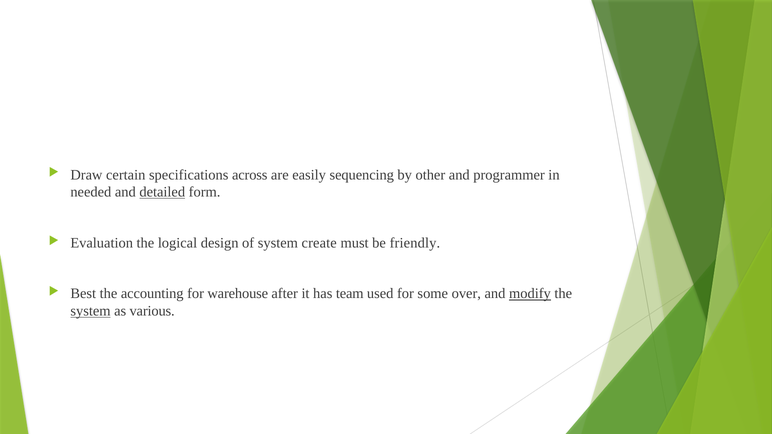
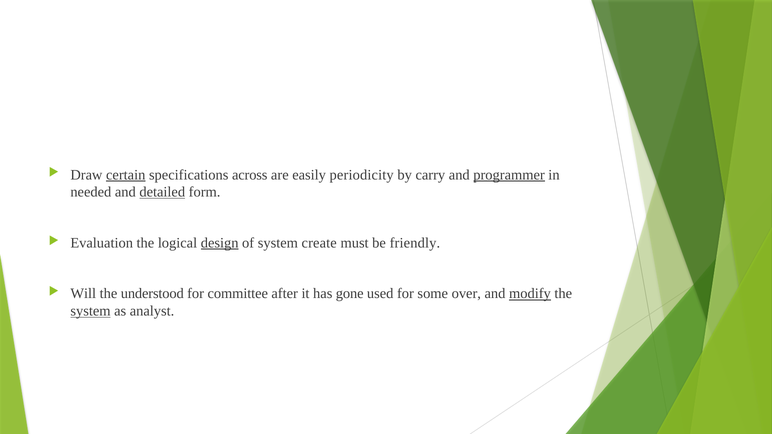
certain underline: none -> present
sequencing: sequencing -> periodicity
other: other -> carry
programmer underline: none -> present
design underline: none -> present
Best: Best -> Will
accounting: accounting -> understood
warehouse: warehouse -> committee
team: team -> gone
various: various -> analyst
